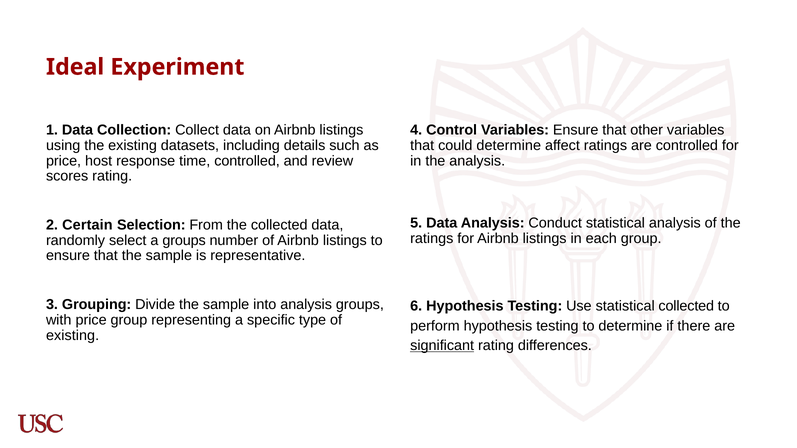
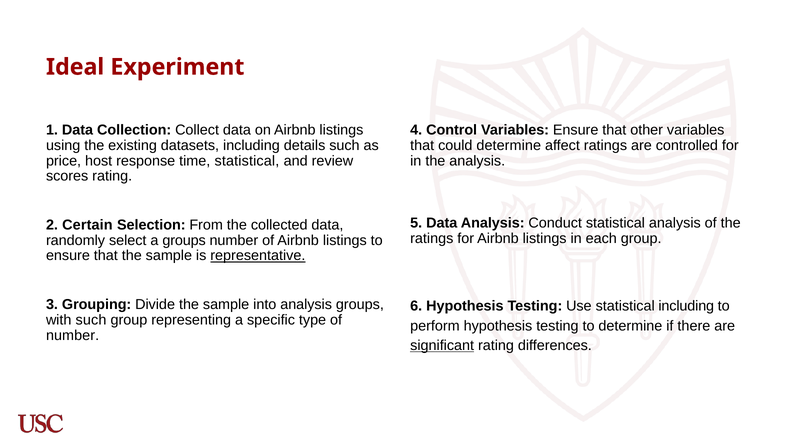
time controlled: controlled -> statistical
representative underline: none -> present
statistical collected: collected -> including
with price: price -> such
existing at (73, 336): existing -> number
